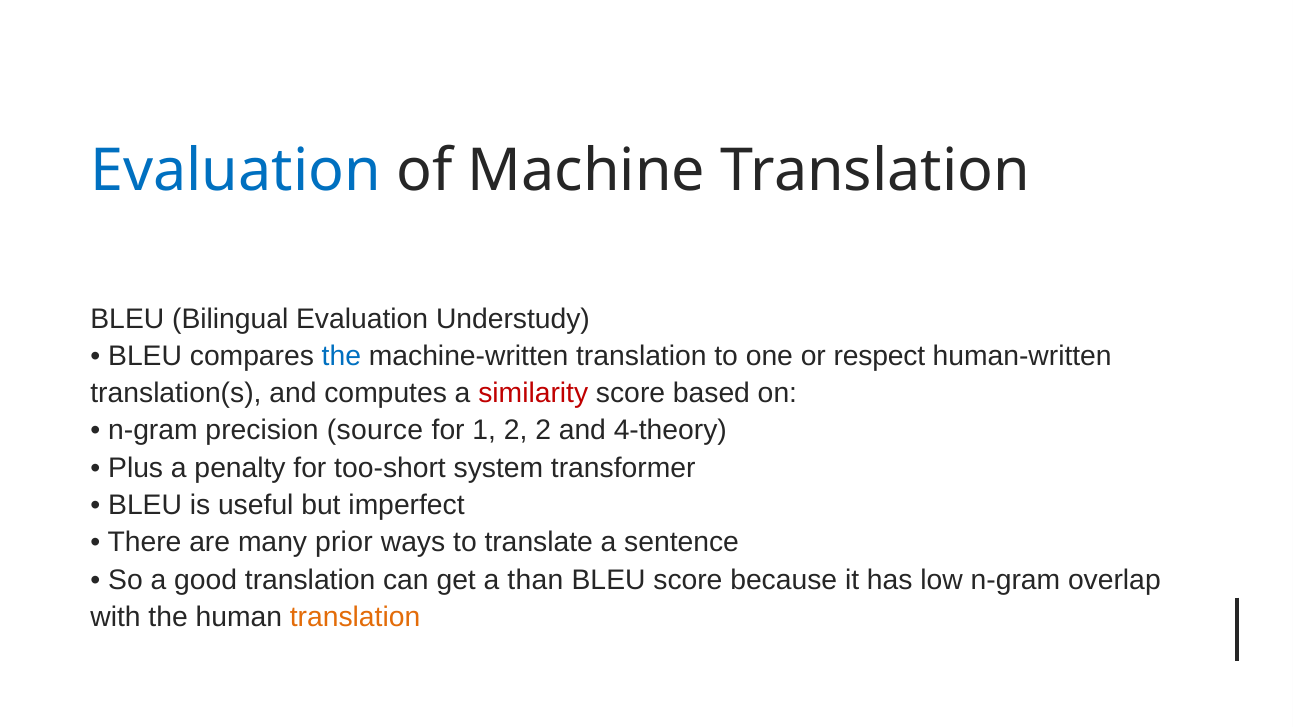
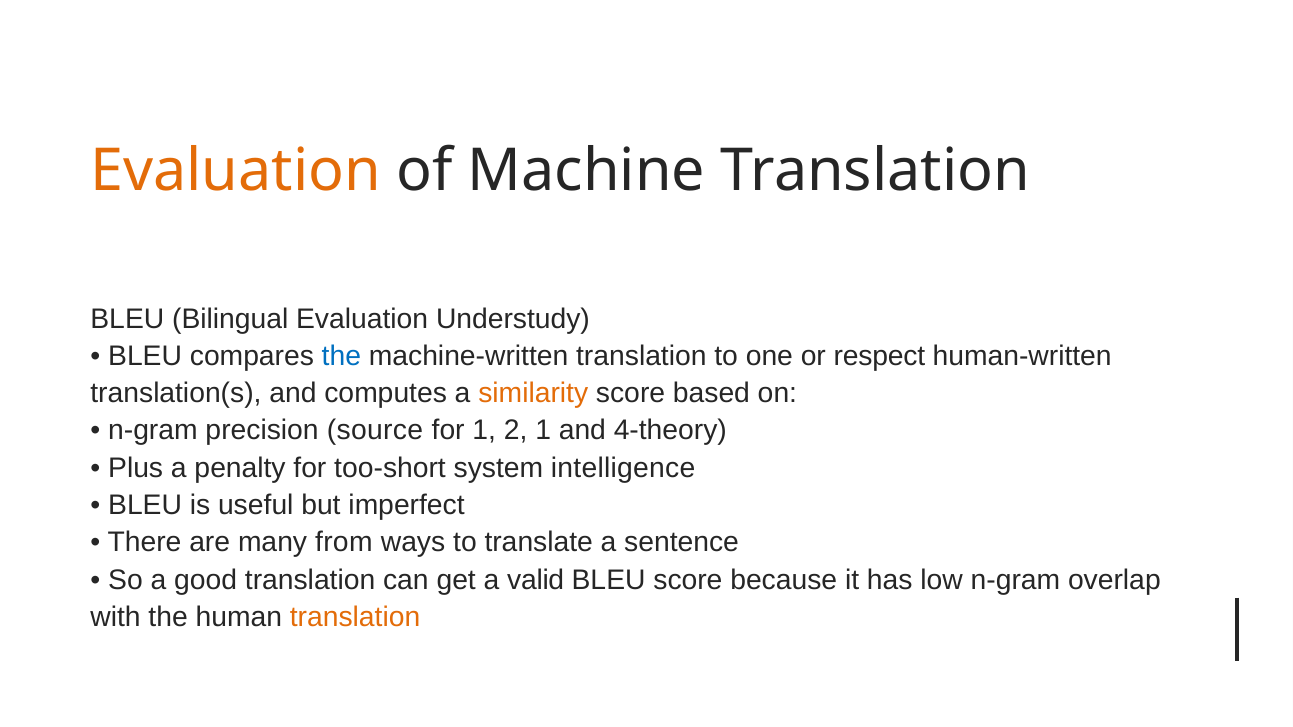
Evaluation at (236, 171) colour: blue -> orange
similarity colour: red -> orange
2 2: 2 -> 1
transformer: transformer -> intelligence
prior: prior -> from
than: than -> valid
